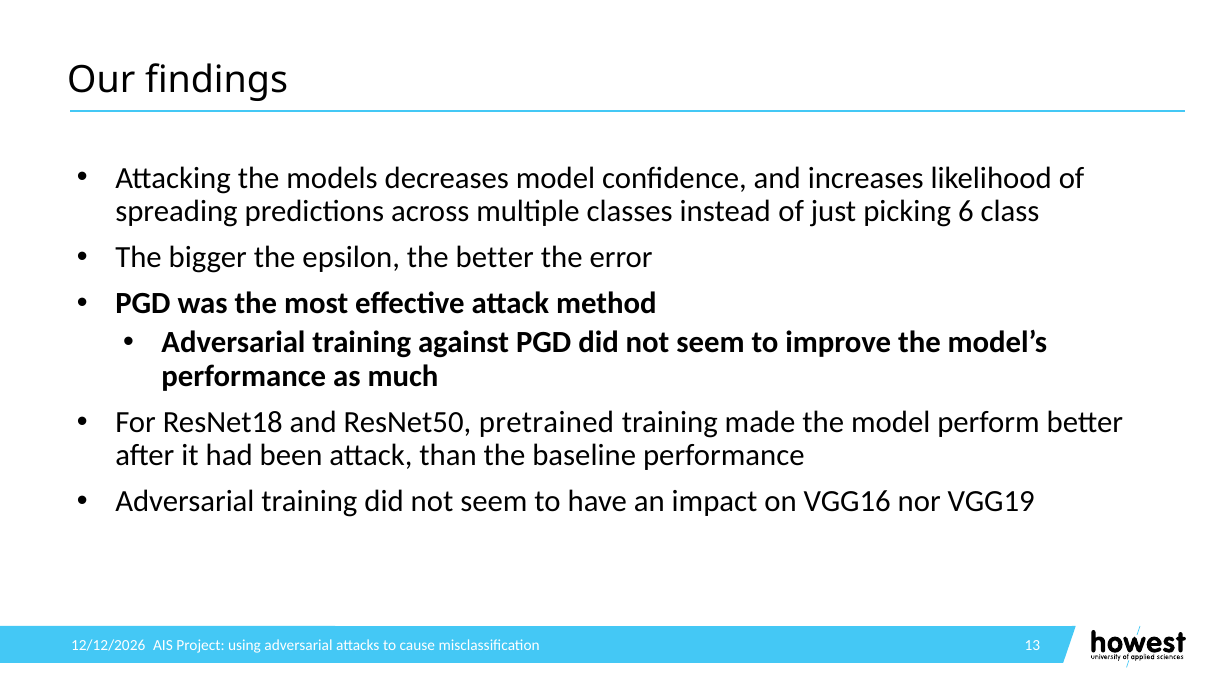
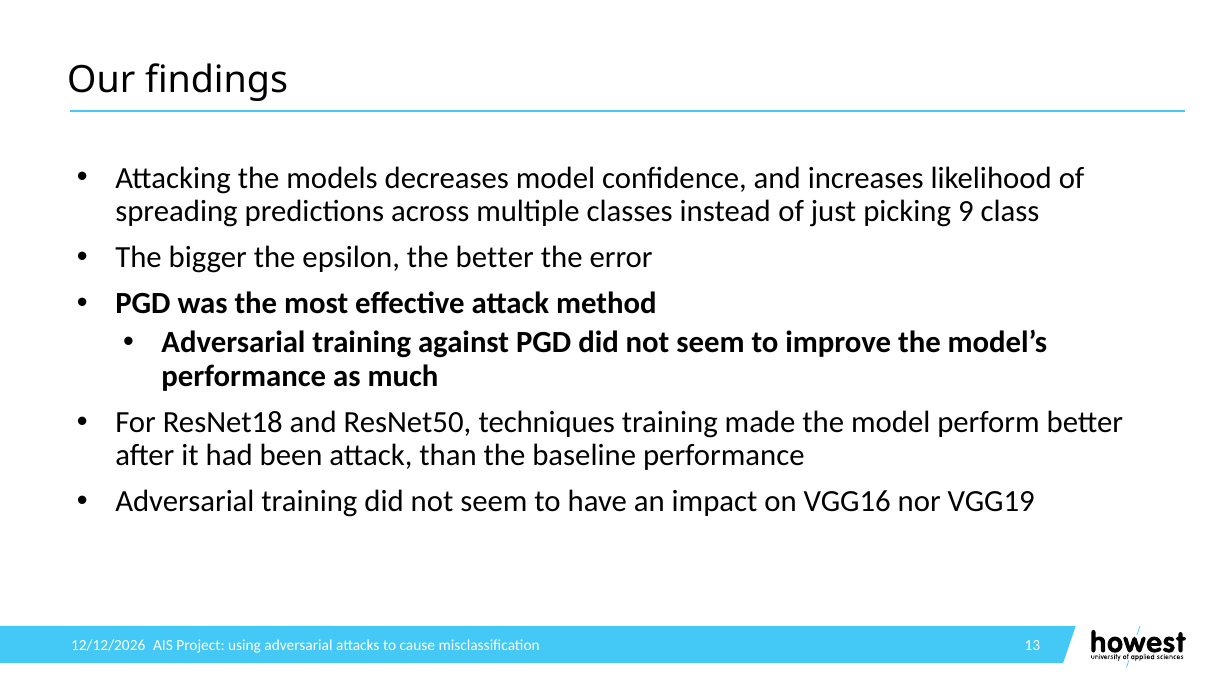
6: 6 -> 9
pretrained: pretrained -> techniques
